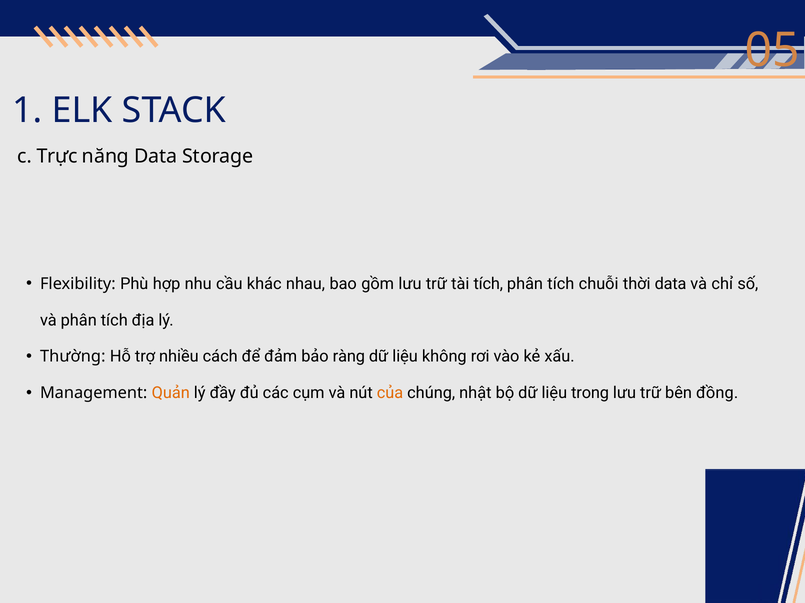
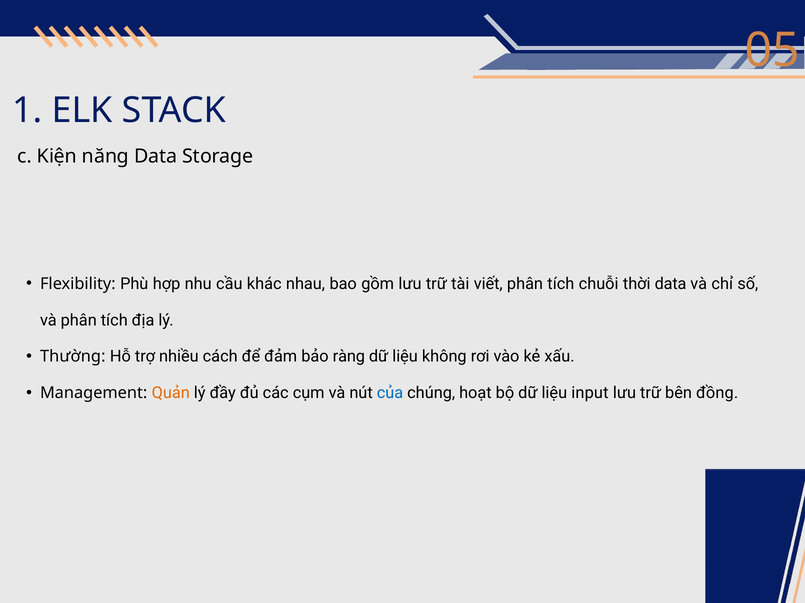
Trực: Trực -> Kiện
tài tích: tích -> viết
của colour: orange -> blue
nhật: nhật -> hoạt
trong: trong -> input
